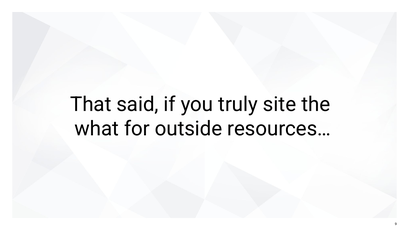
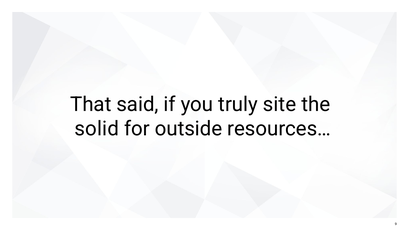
what: what -> solid
